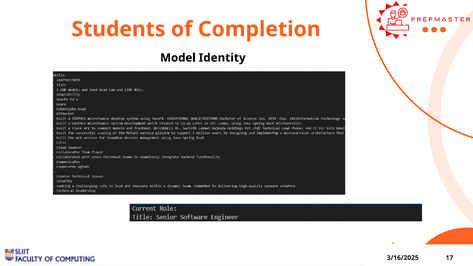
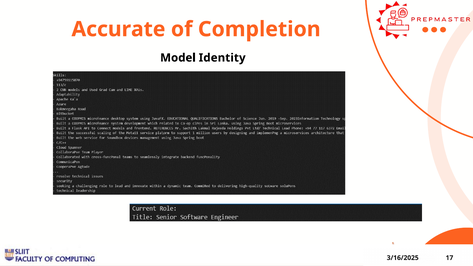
Students: Students -> Accurate
